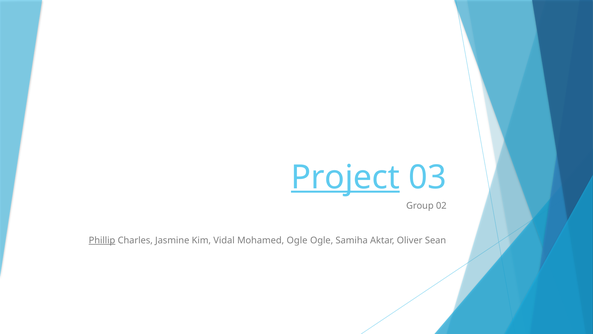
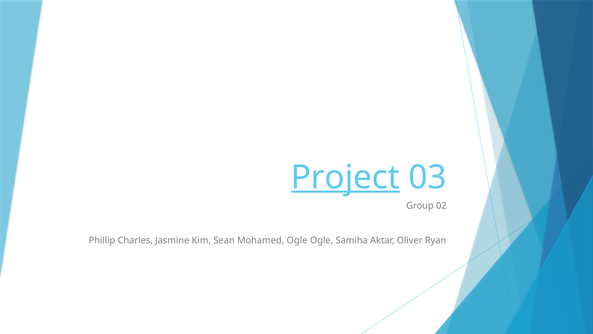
Phillip underline: present -> none
Vidal: Vidal -> Sean
Sean: Sean -> Ryan
